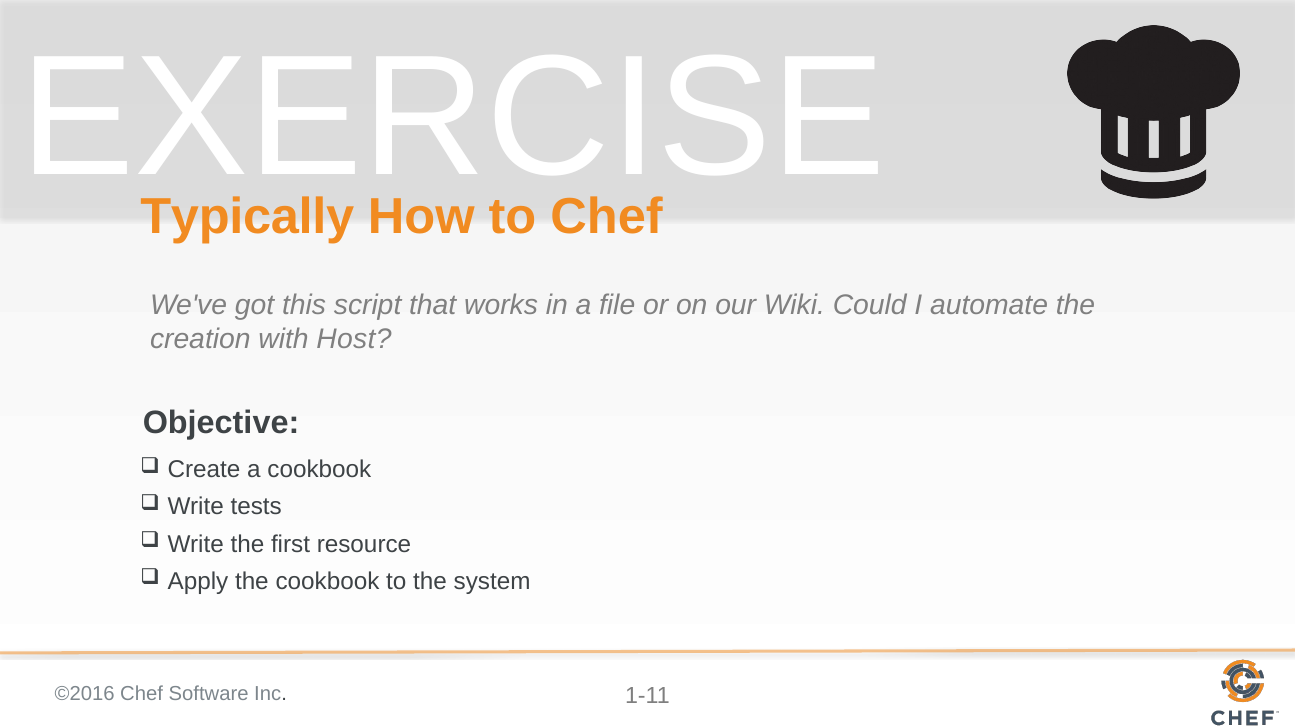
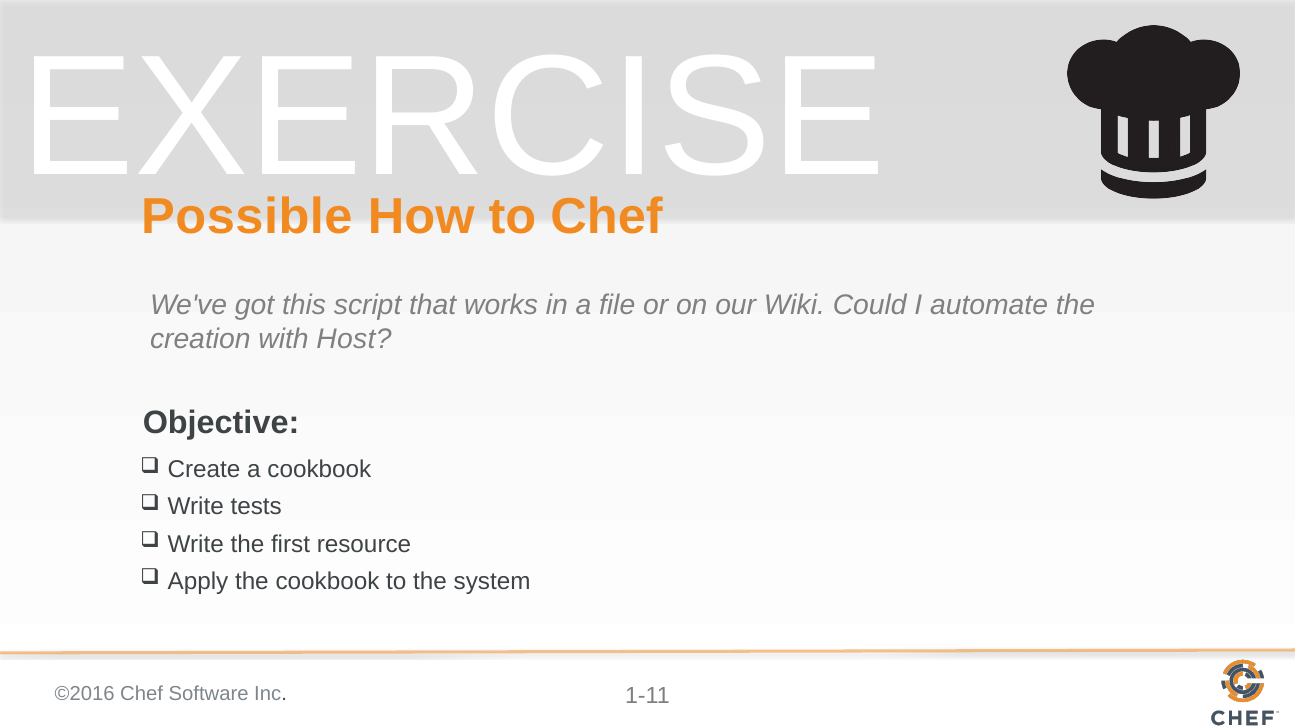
Typically: Typically -> Possible
